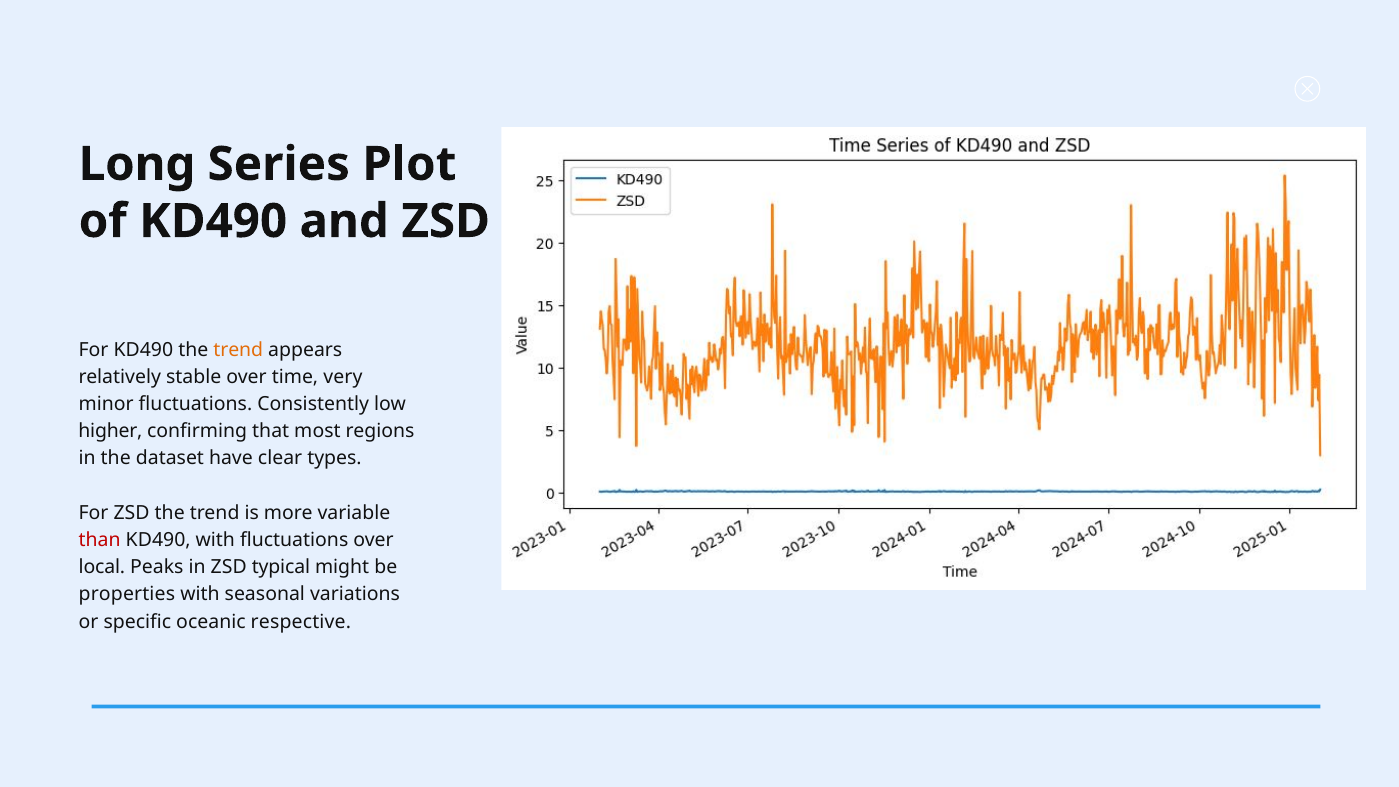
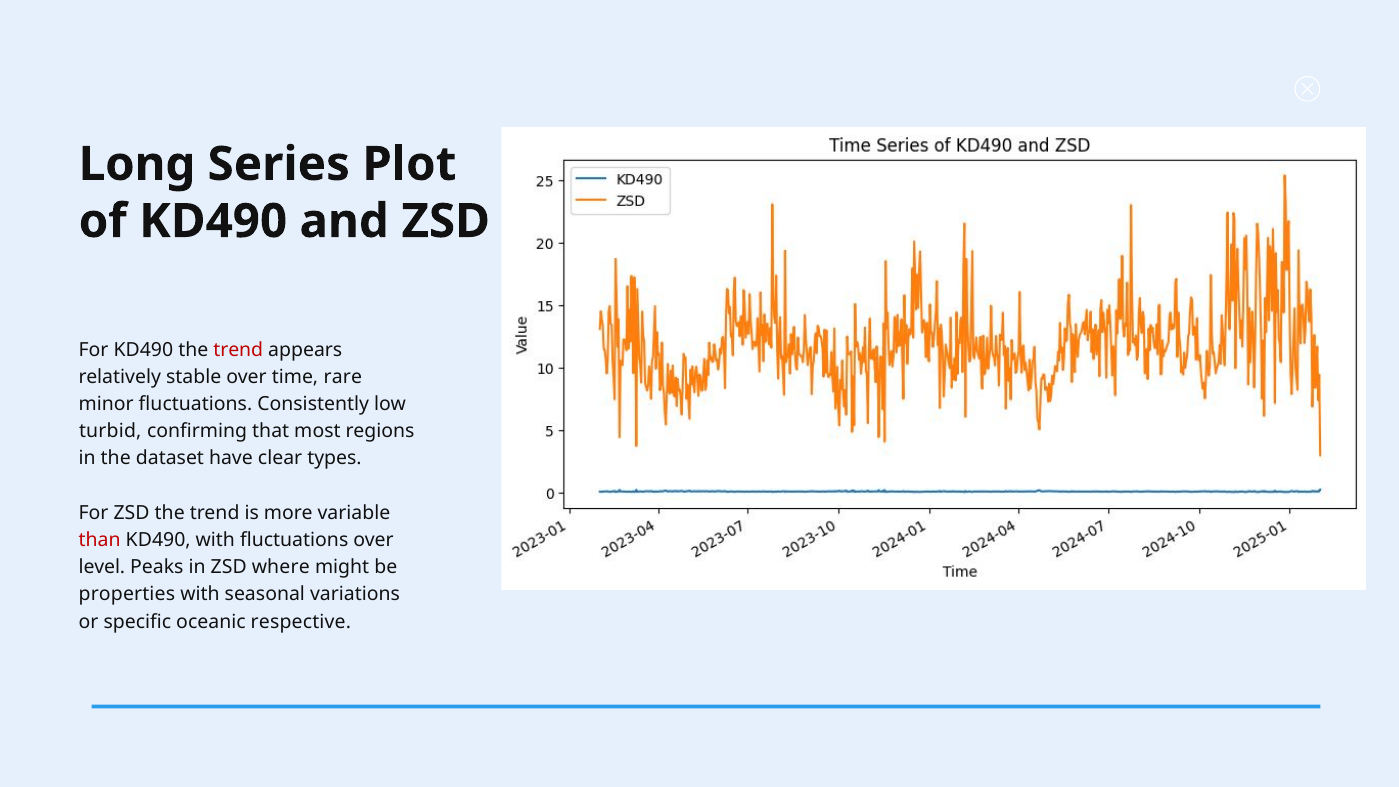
trend at (238, 350) colour: orange -> red
very: very -> rare
higher: higher -> turbid
local: local -> level
typical: typical -> where
